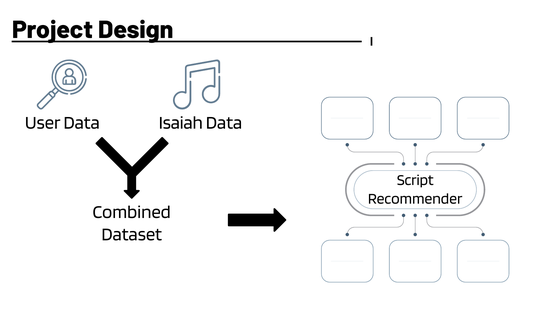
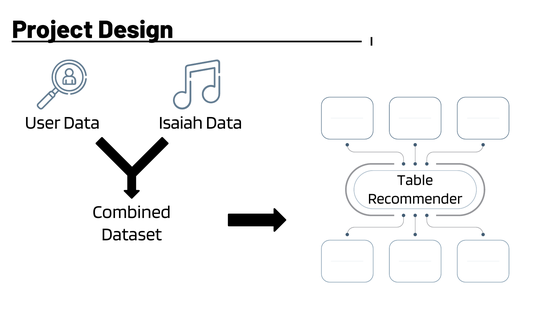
Script: Script -> Table
